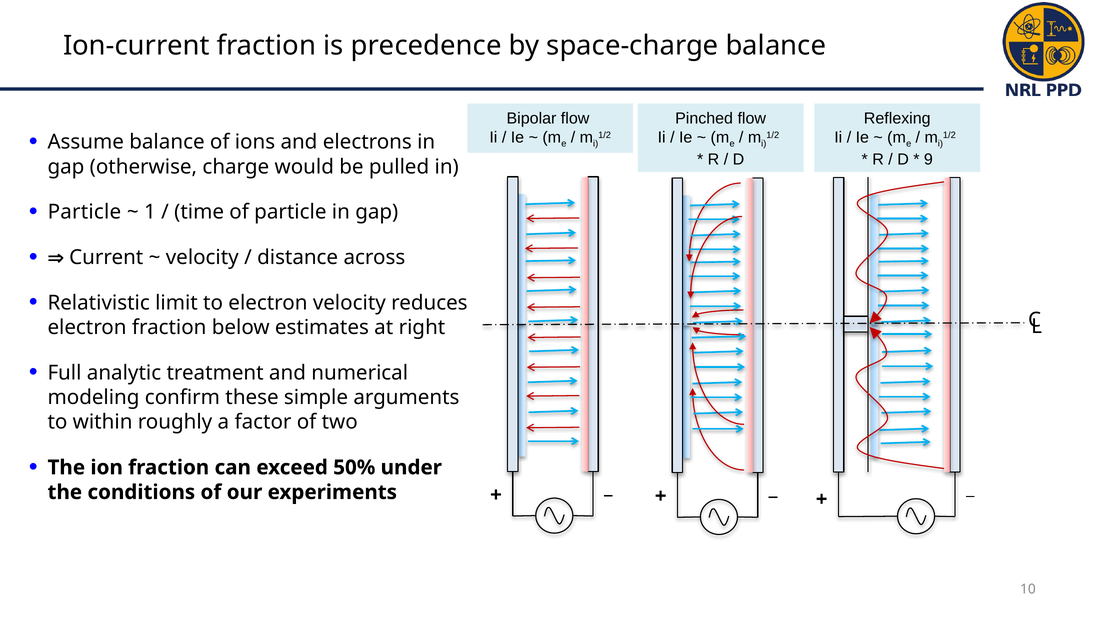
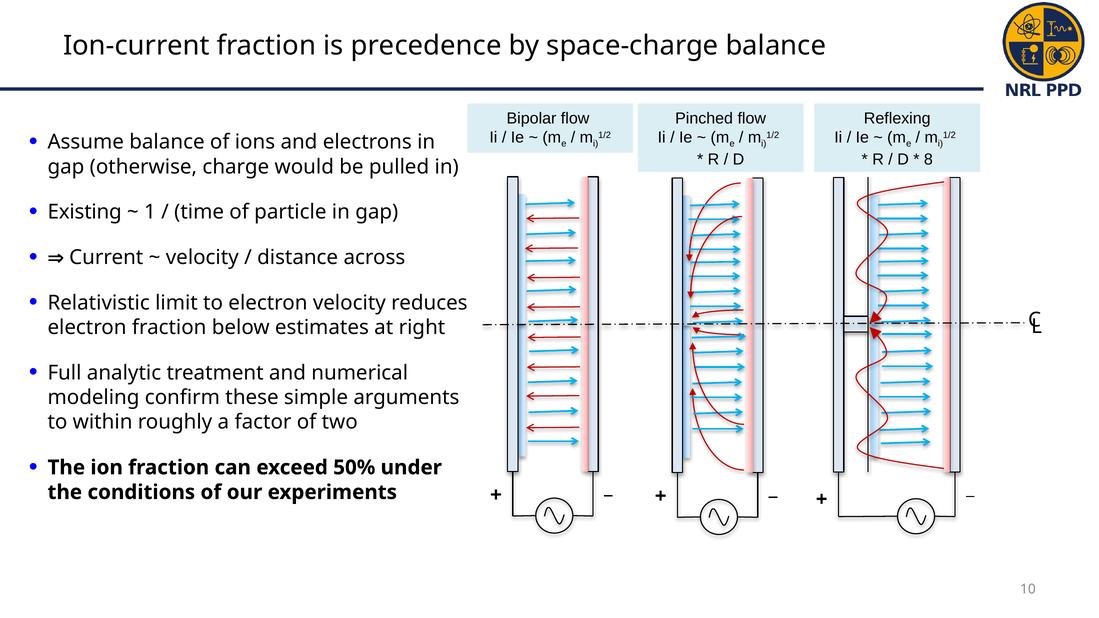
9: 9 -> 8
Particle at (84, 212): Particle -> Existing
